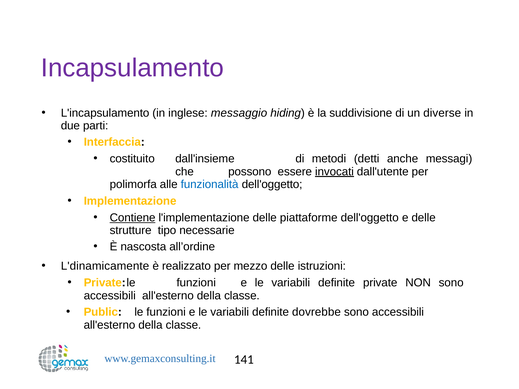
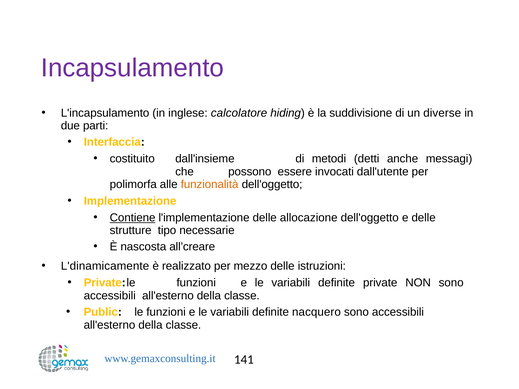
messaggio: messaggio -> calcolatore
invocati underline: present -> none
funzionalità colour: blue -> orange
piattaforme: piattaforme -> allocazione
all’ordine: all’ordine -> all’creare
dovrebbe: dovrebbe -> nacquero
